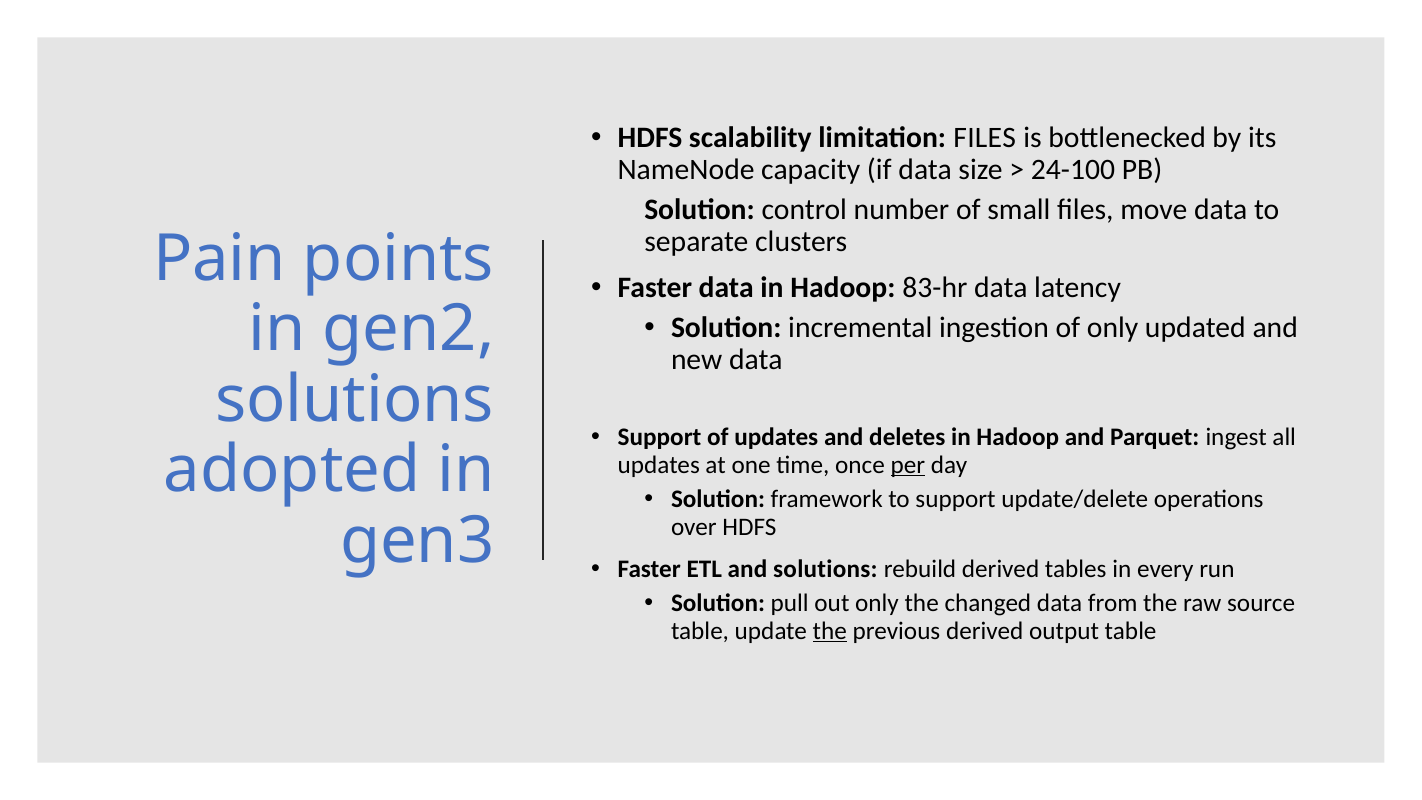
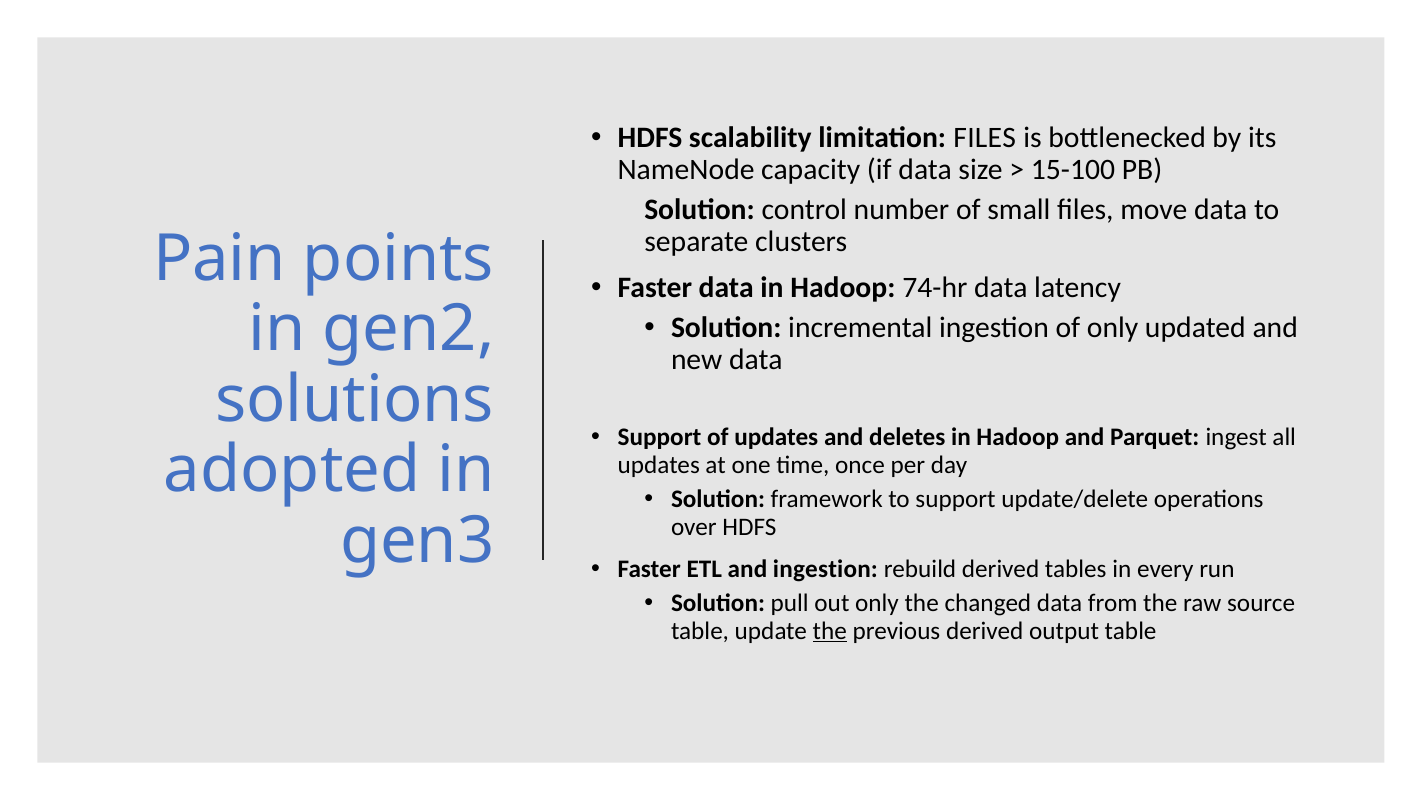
24-100: 24-100 -> 15-100
83-hr: 83-hr -> 74-hr
per underline: present -> none
and solutions: solutions -> ingestion
